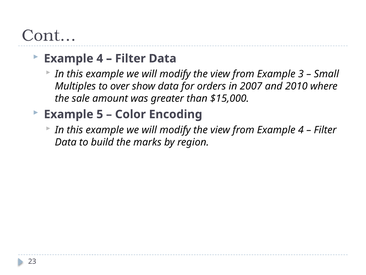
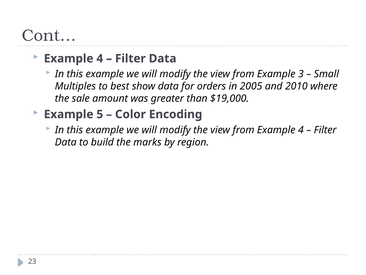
over: over -> best
2007: 2007 -> 2005
$15,000: $15,000 -> $19,000
